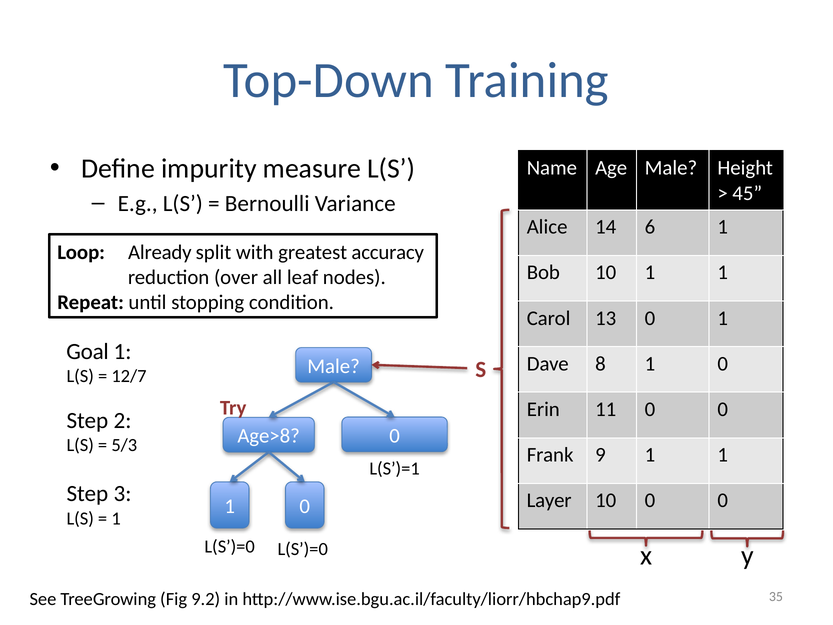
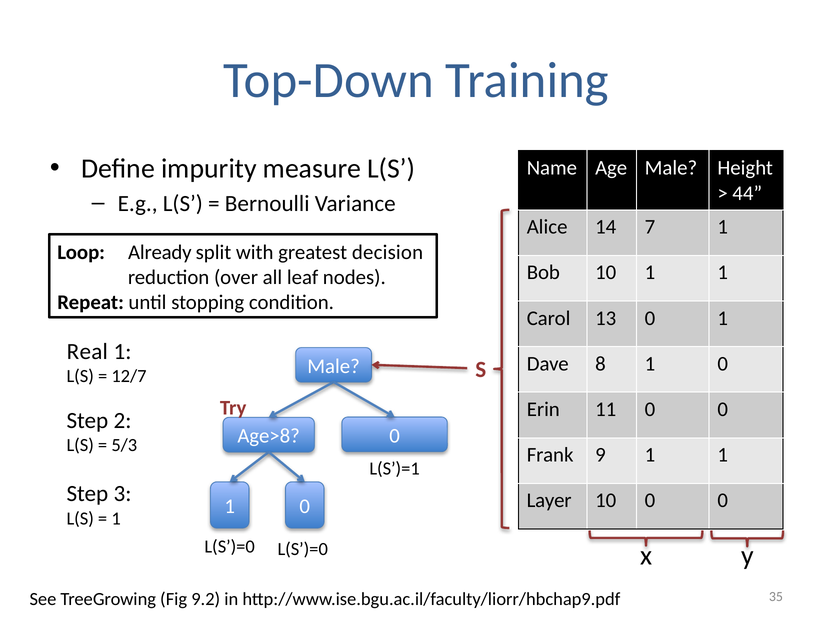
45: 45 -> 44
6: 6 -> 7
accuracy: accuracy -> decision
Goal: Goal -> Real
